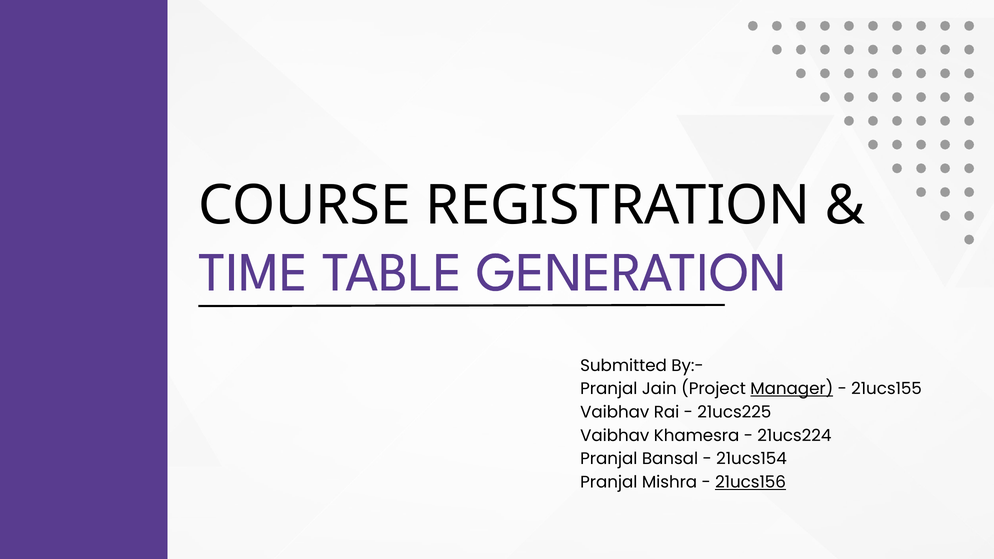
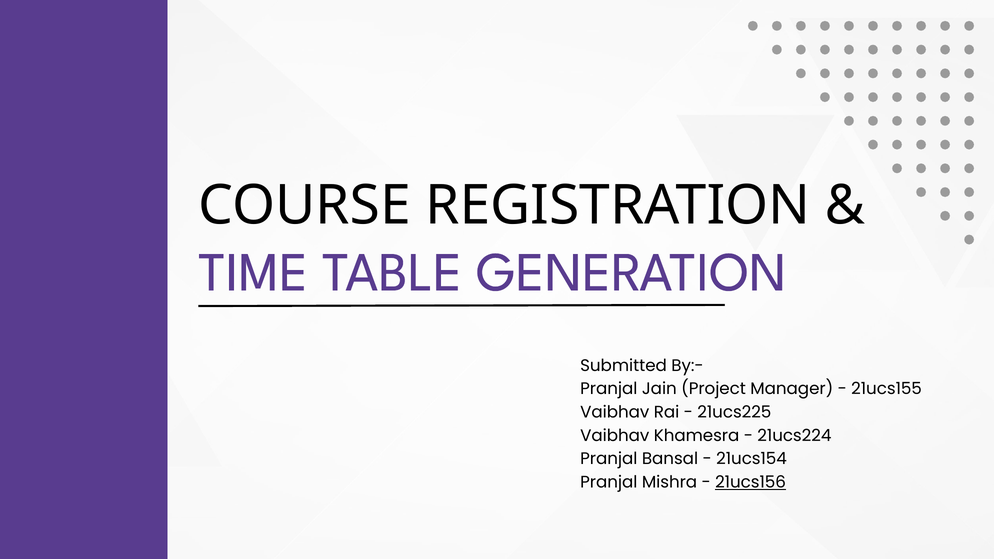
Manager underline: present -> none
